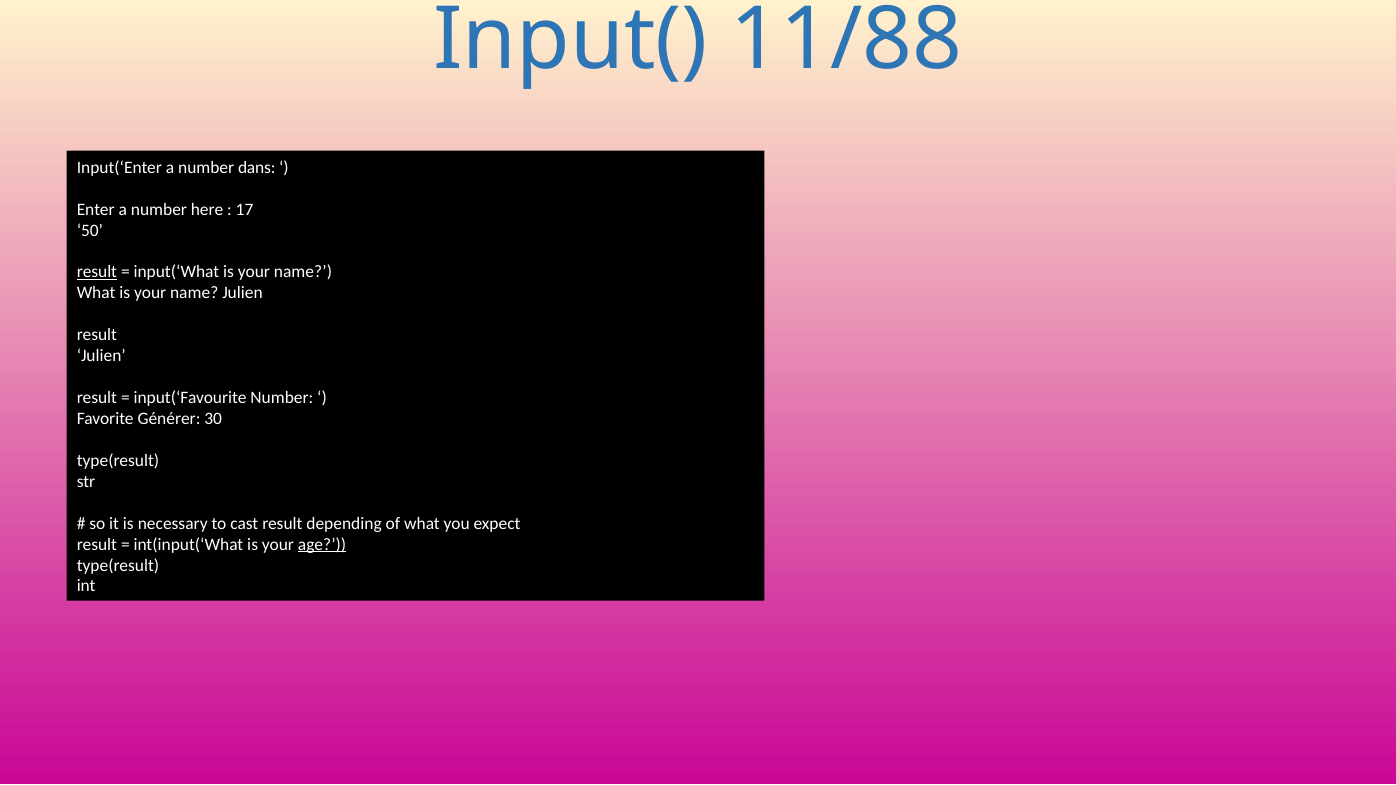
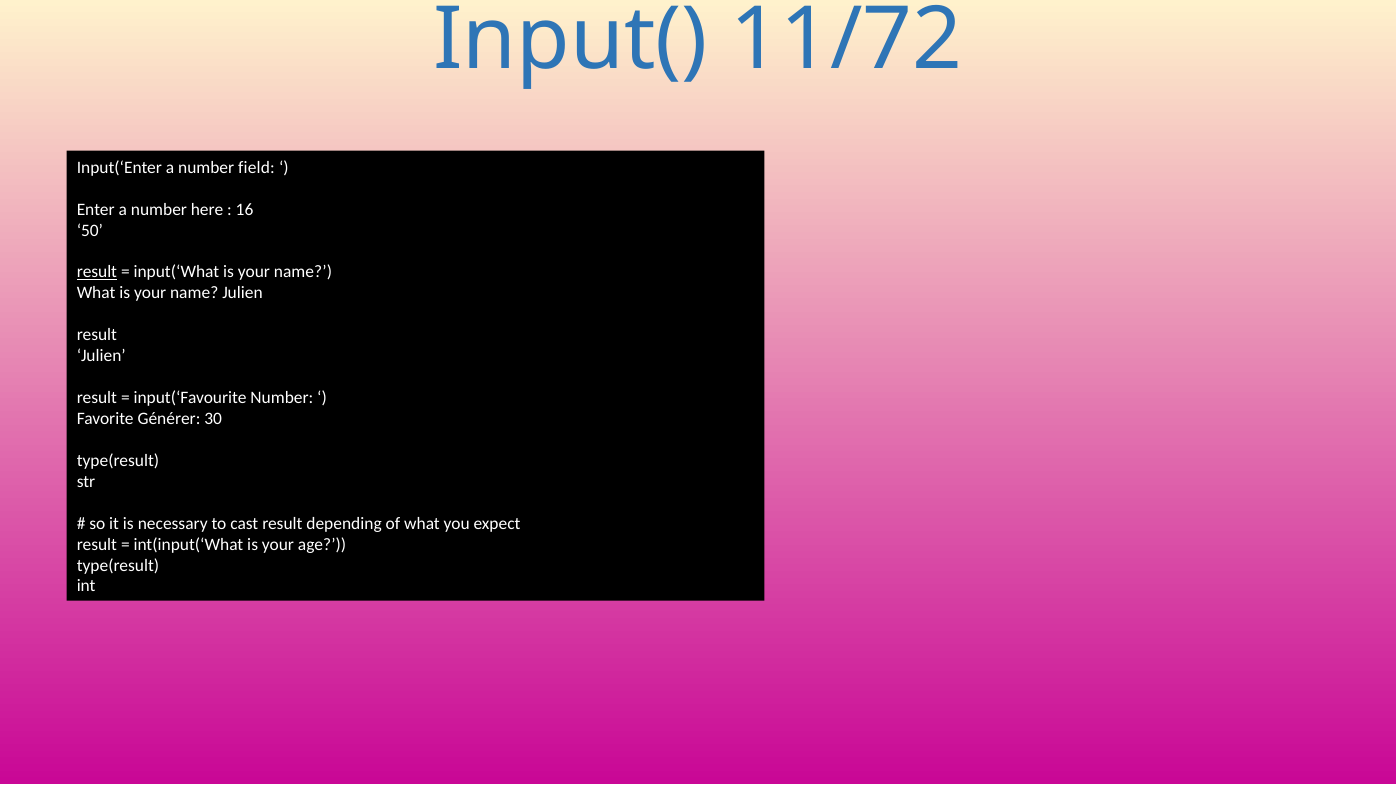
11/88: 11/88 -> 11/72
dans: dans -> field
17: 17 -> 16
age underline: present -> none
